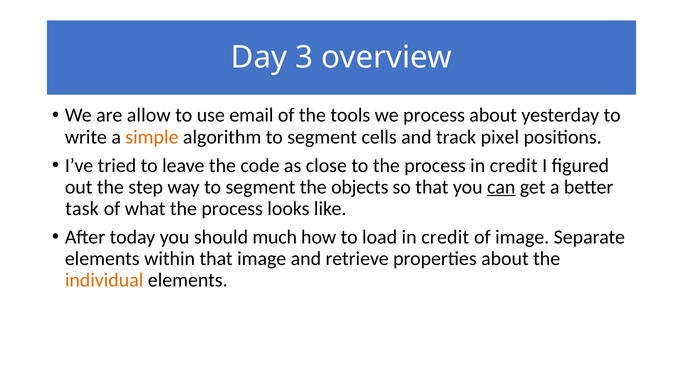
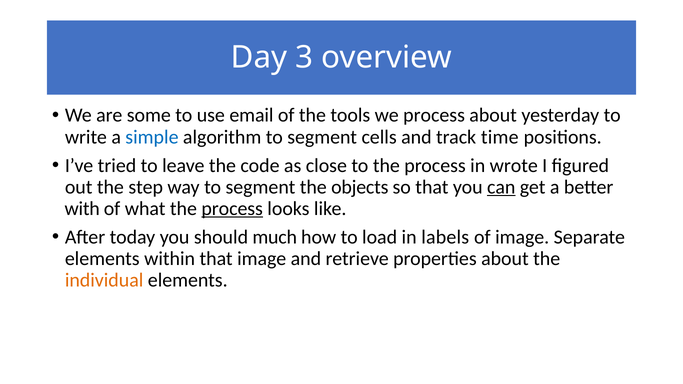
allow: allow -> some
simple colour: orange -> blue
pixel: pixel -> time
process in credit: credit -> wrote
task: task -> with
process at (232, 209) underline: none -> present
load in credit: credit -> labels
